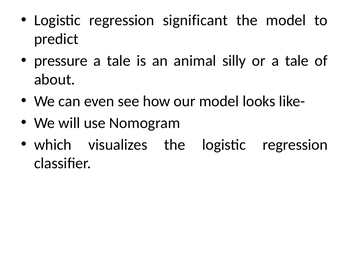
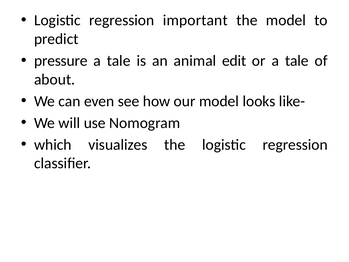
significant: significant -> important
silly: silly -> edit
